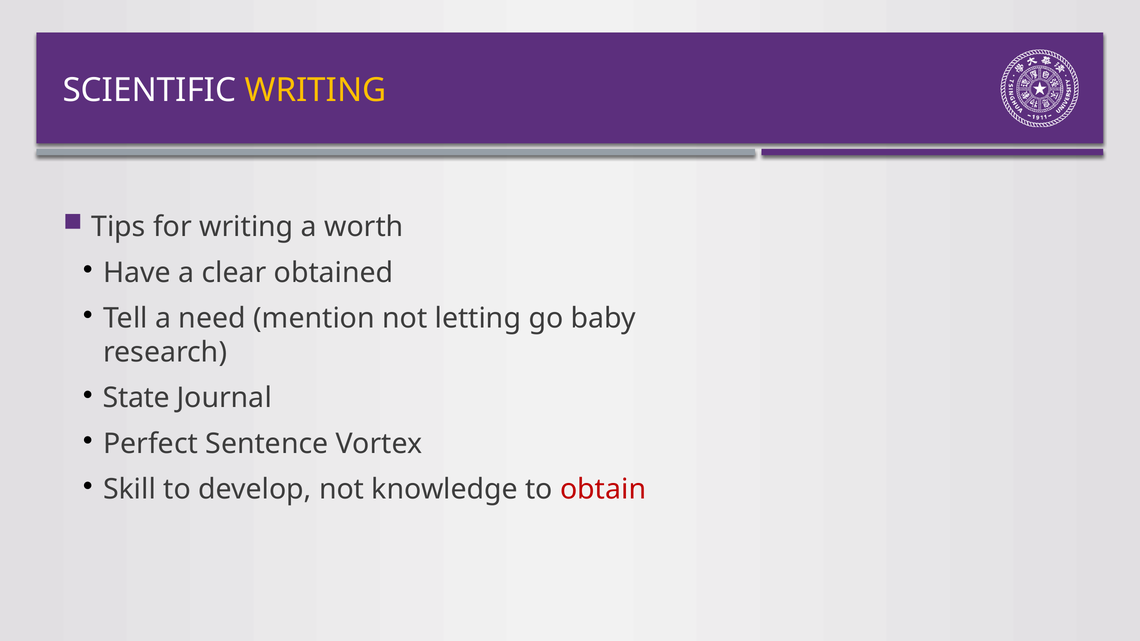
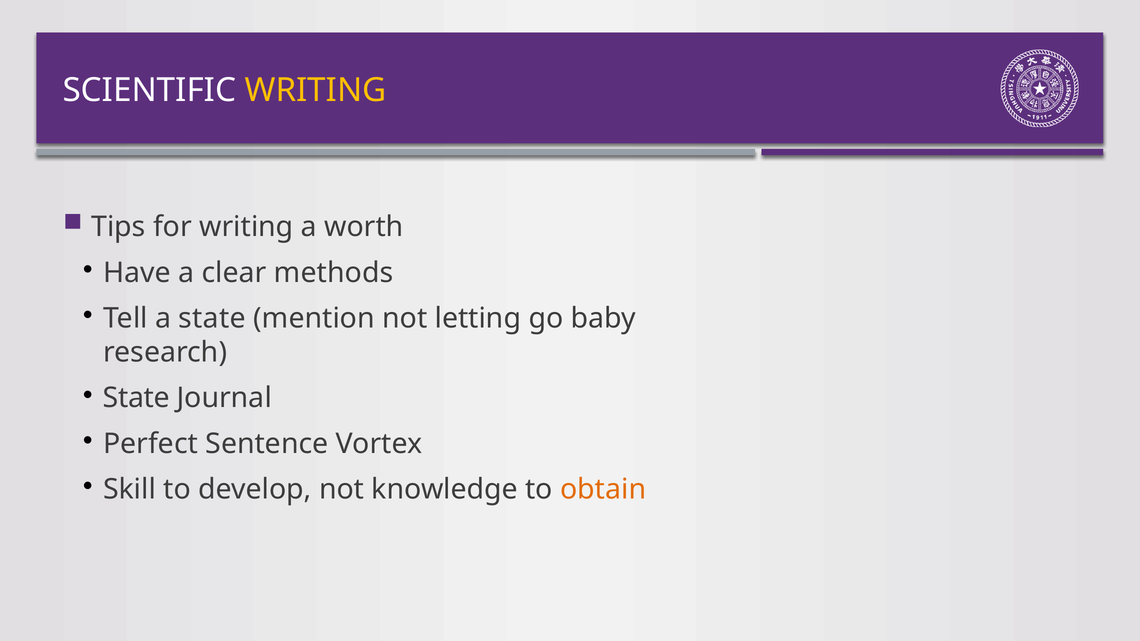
obtained: obtained -> methods
a need: need -> state
obtain colour: red -> orange
